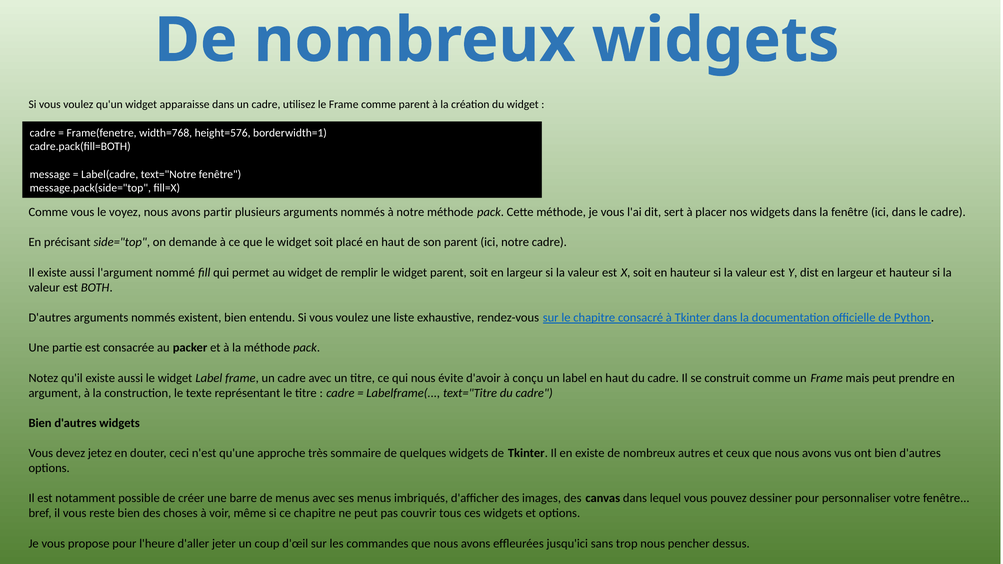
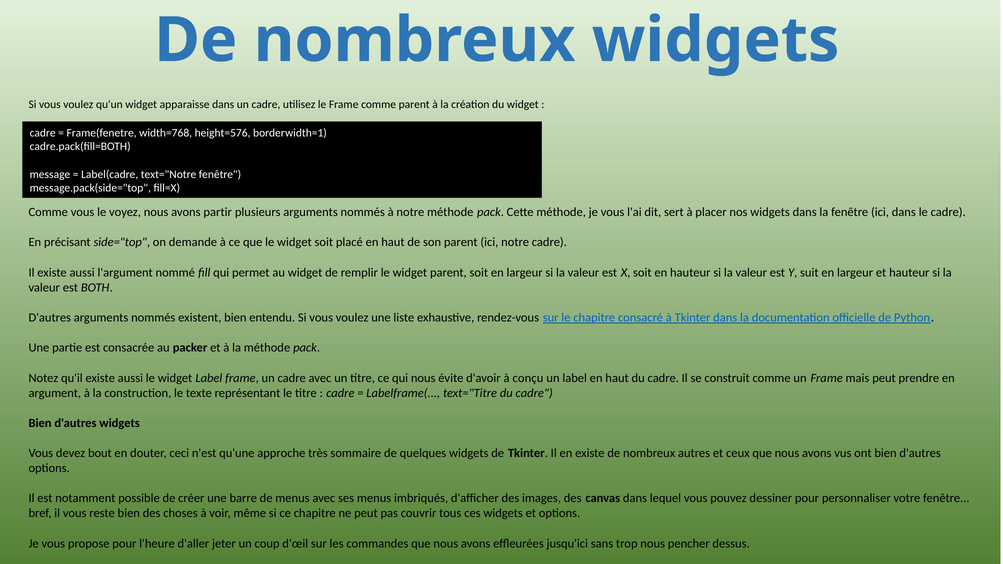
dist: dist -> suit
jetez: jetez -> bout
